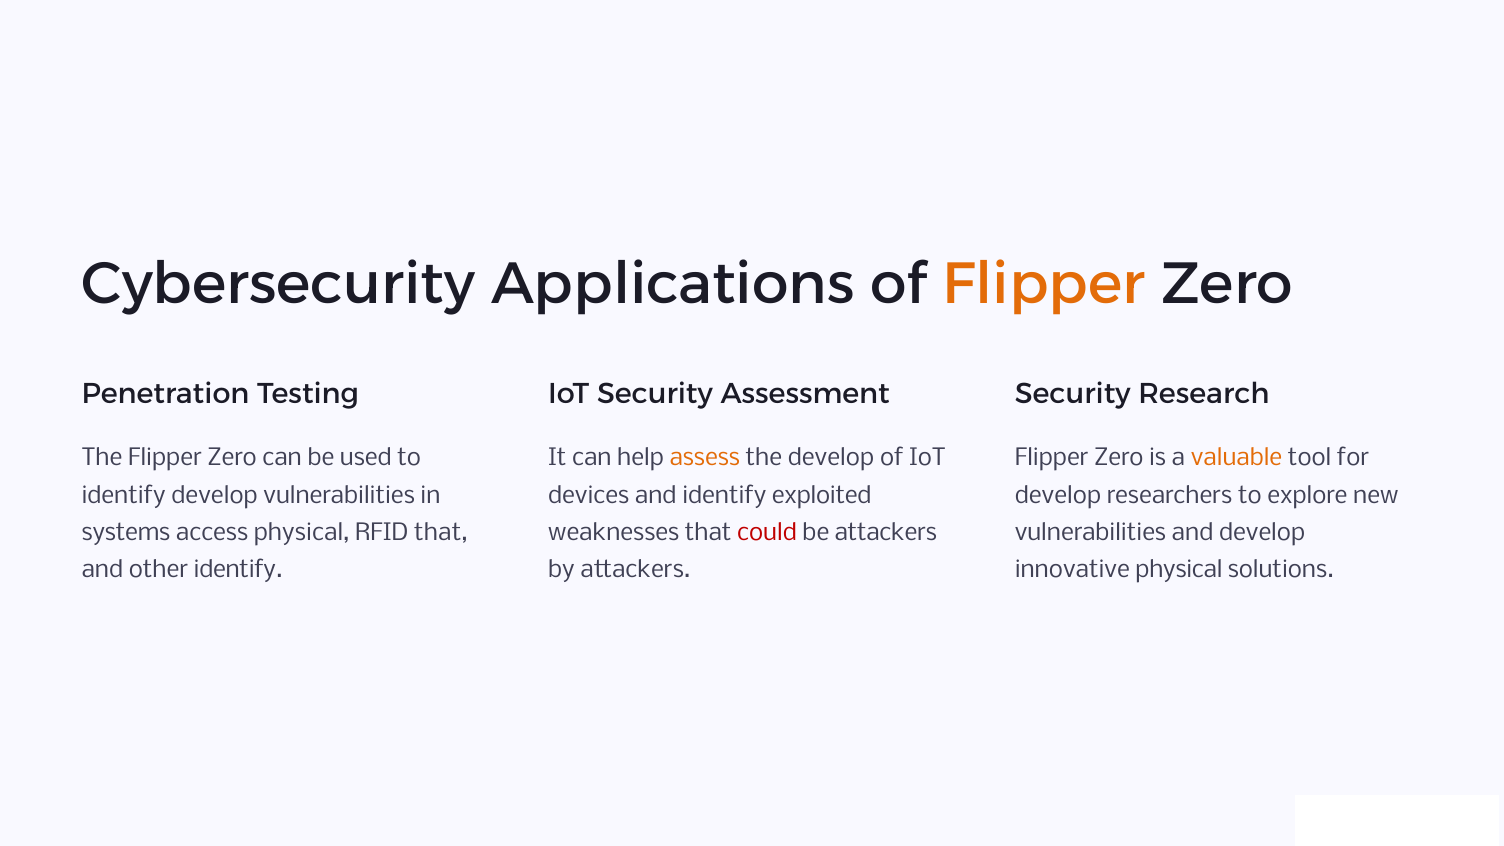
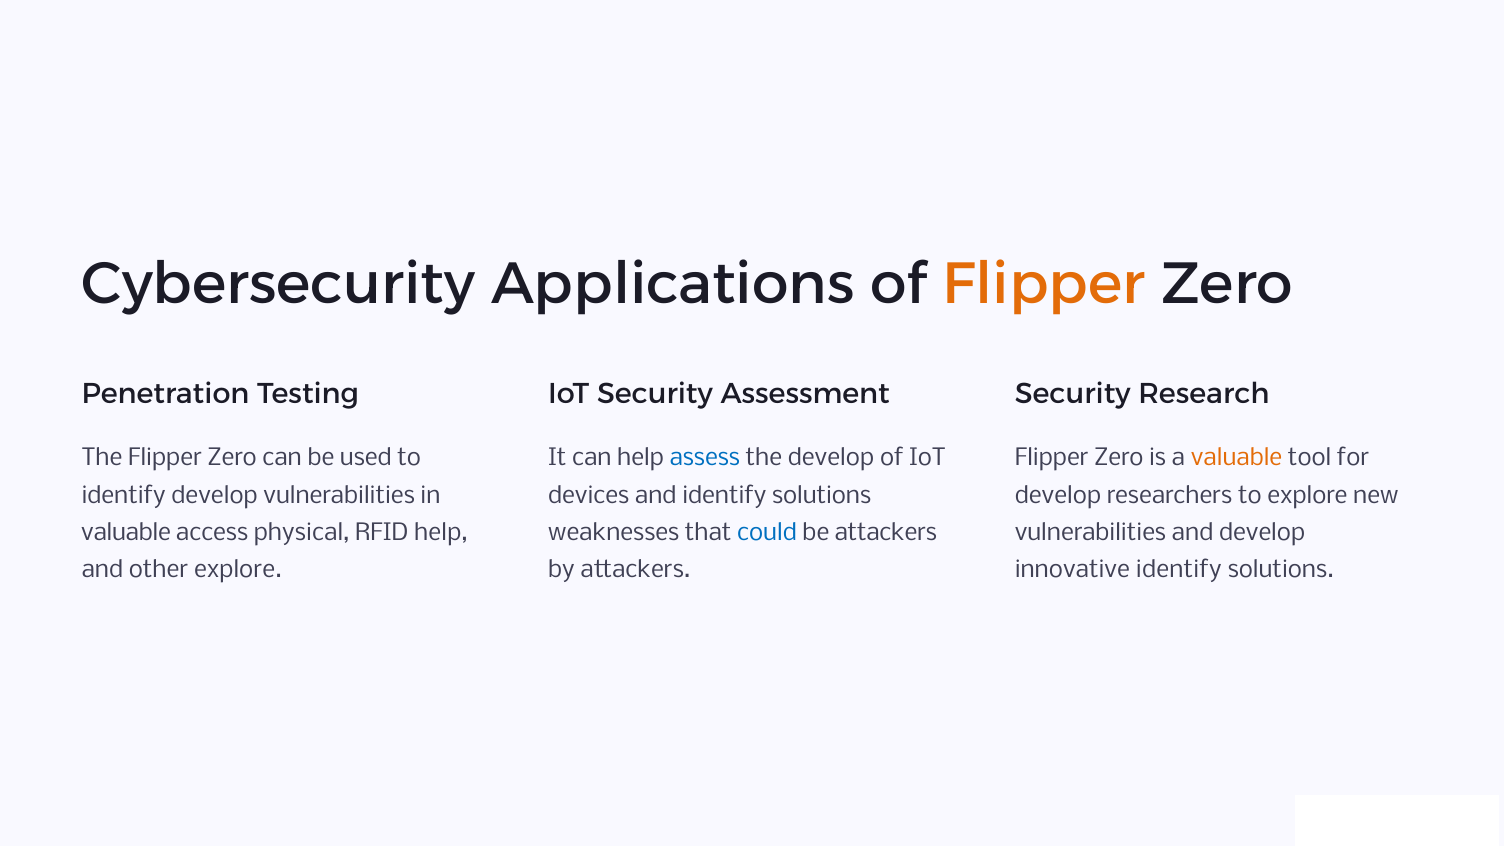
assess colour: orange -> blue
and identify exploited: exploited -> solutions
systems at (126, 533): systems -> valuable
RFID that: that -> help
could colour: red -> blue
other identify: identify -> explore
innovative physical: physical -> identify
